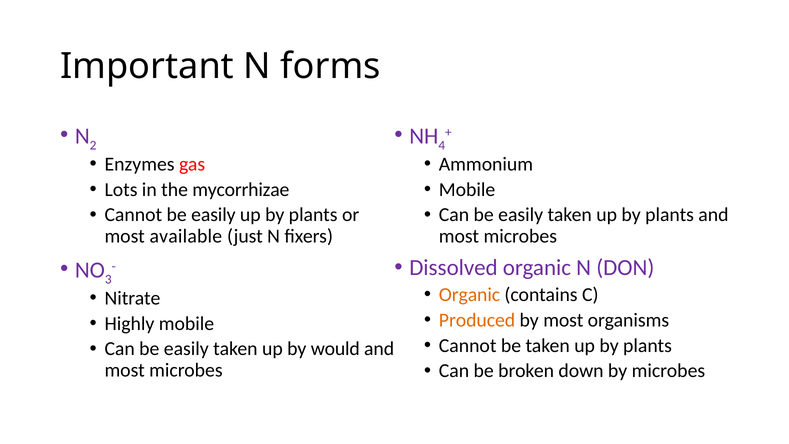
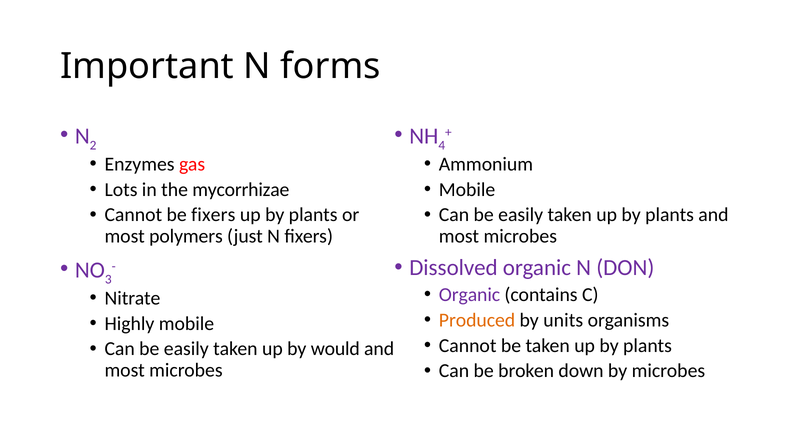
Cannot be easily: easily -> fixers
available: available -> polymers
Organic at (469, 295) colour: orange -> purple
by most: most -> units
